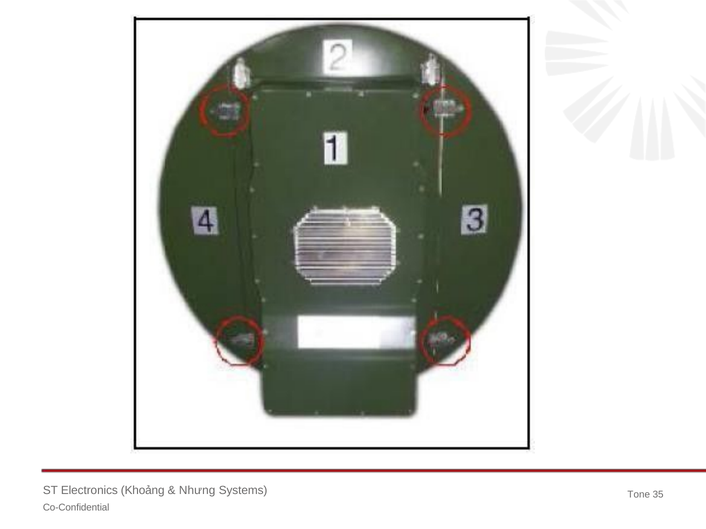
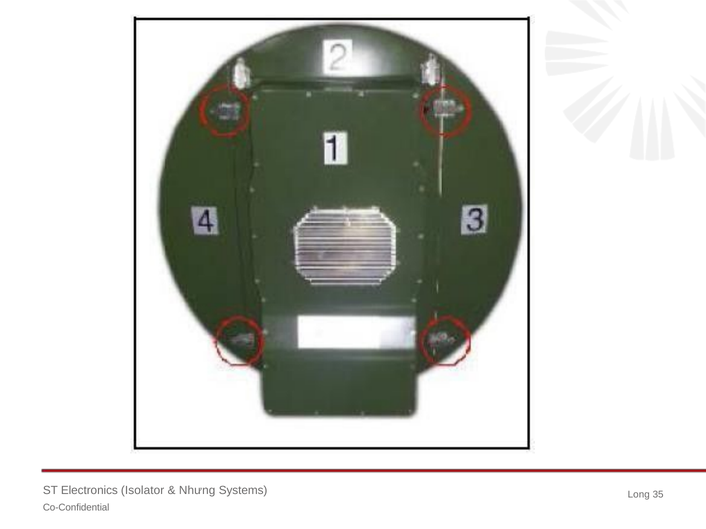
Khoảng: Khoảng -> Isolator
Tone: Tone -> Long
